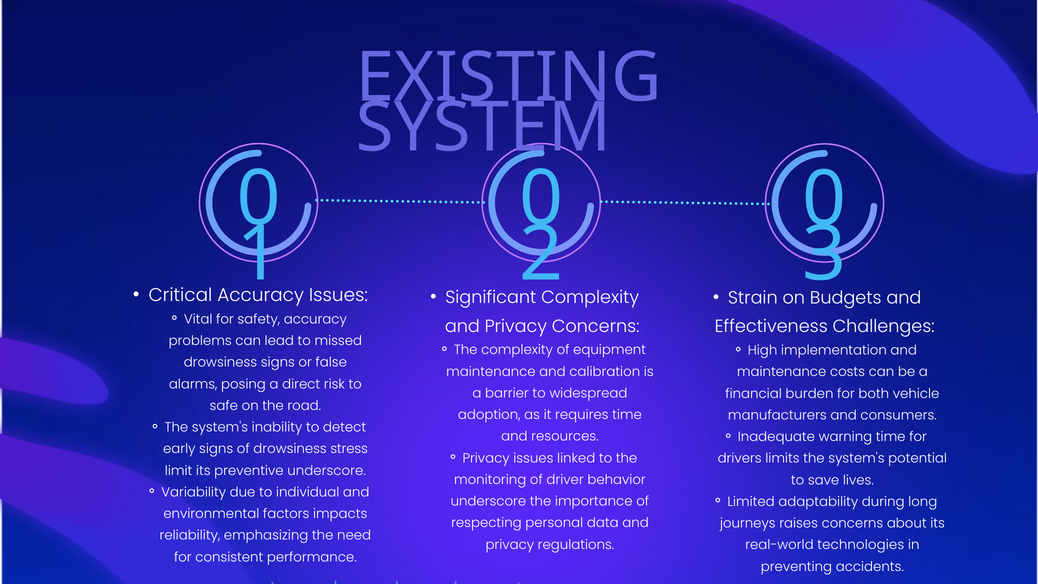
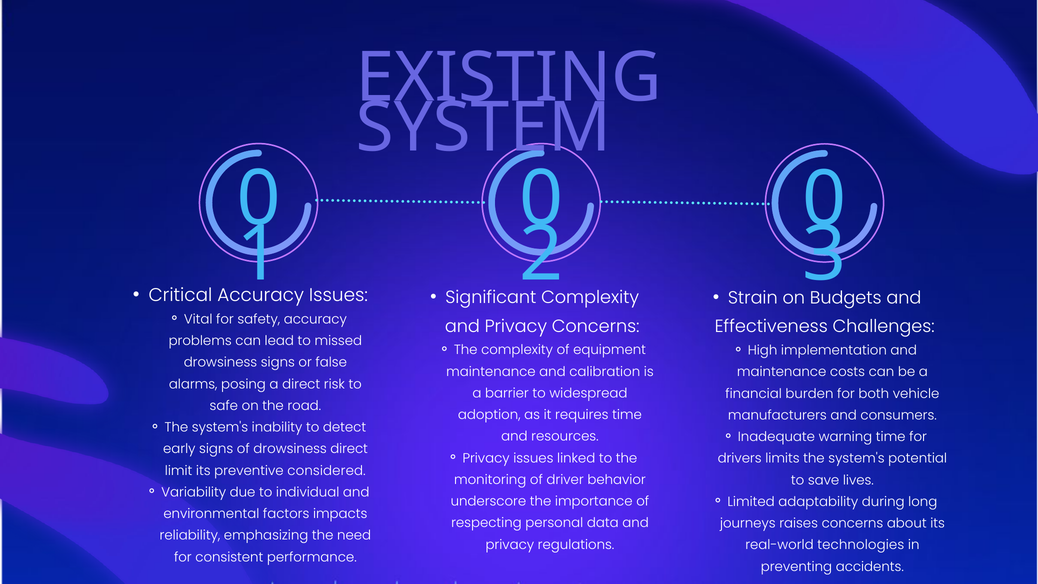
drowsiness stress: stress -> direct
preventive underscore: underscore -> considered
